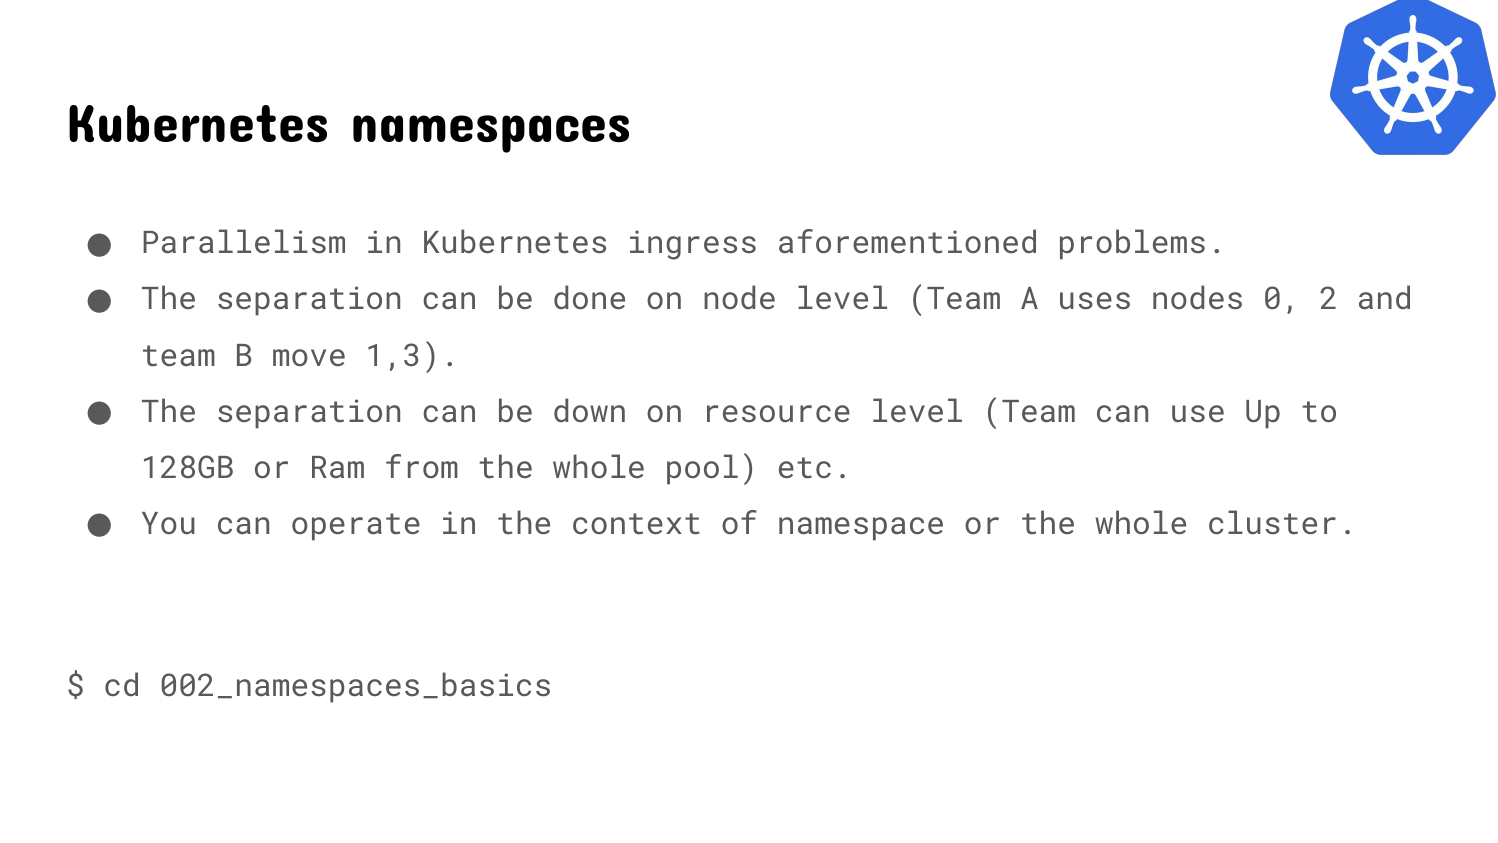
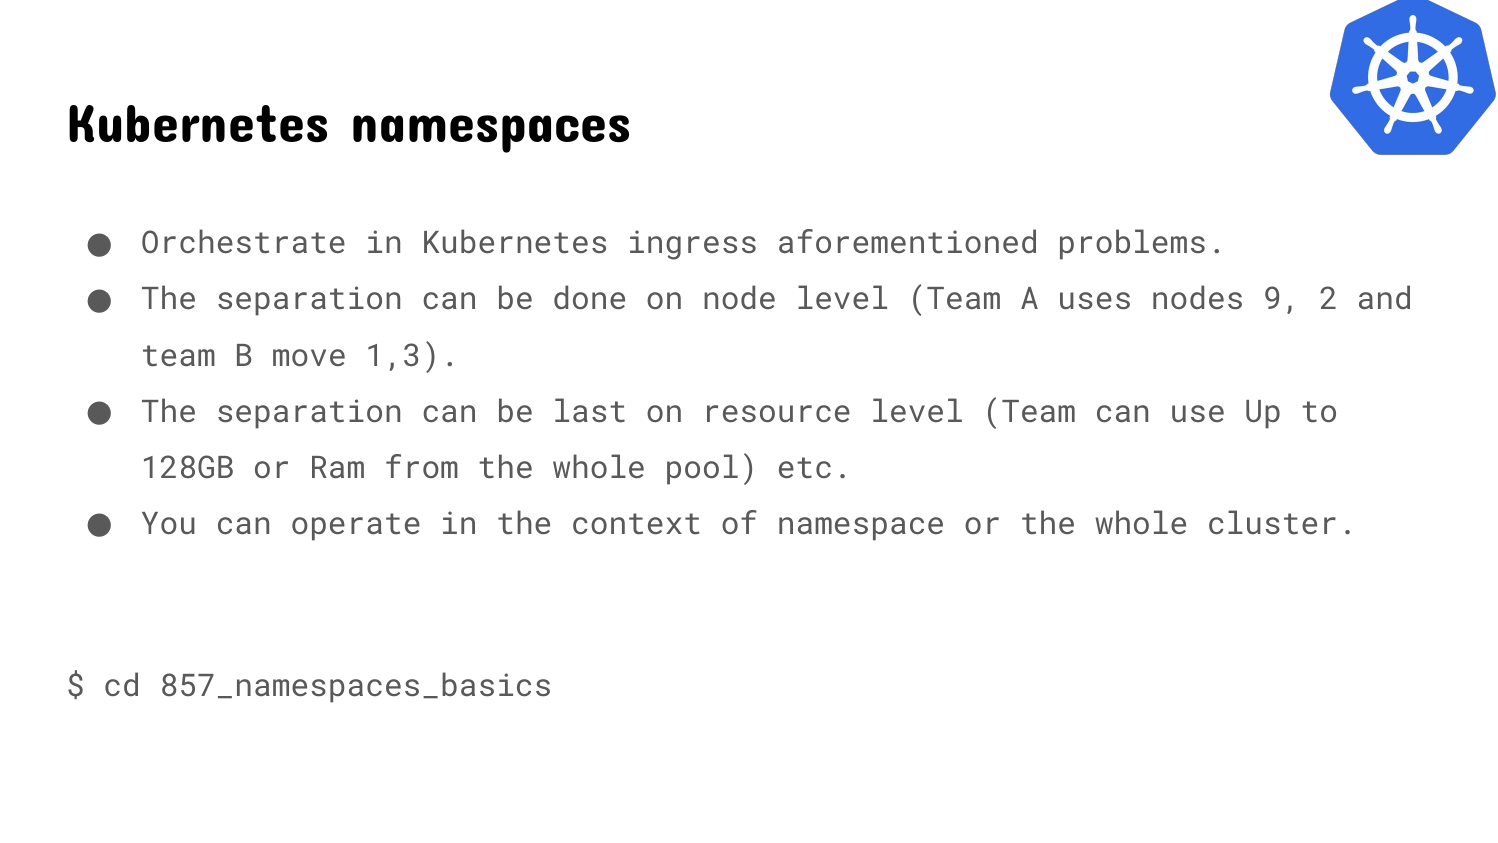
Parallelism: Parallelism -> Orchestrate
0: 0 -> 9
down: down -> last
002_namespaces_basics: 002_namespaces_basics -> 857_namespaces_basics
